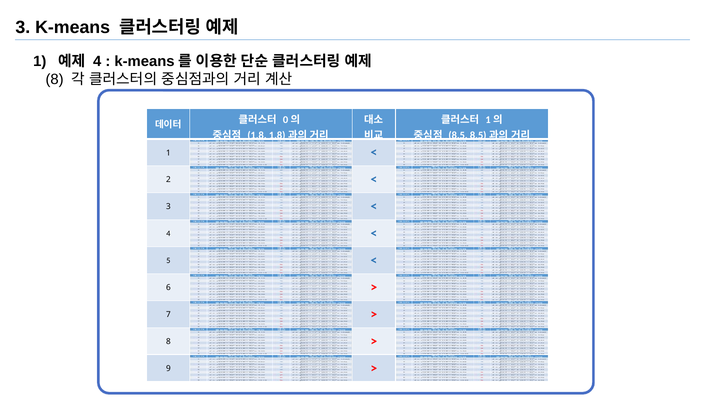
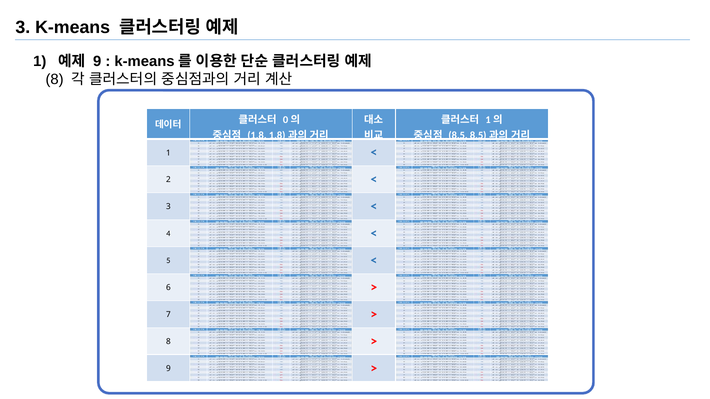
4 at (97, 62): 4 -> 9
